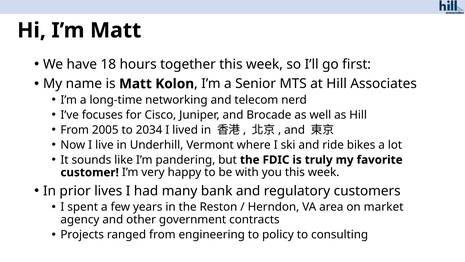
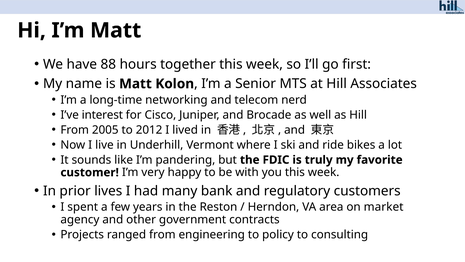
18: 18 -> 88
focuses: focuses -> interest
2034: 2034 -> 2012
